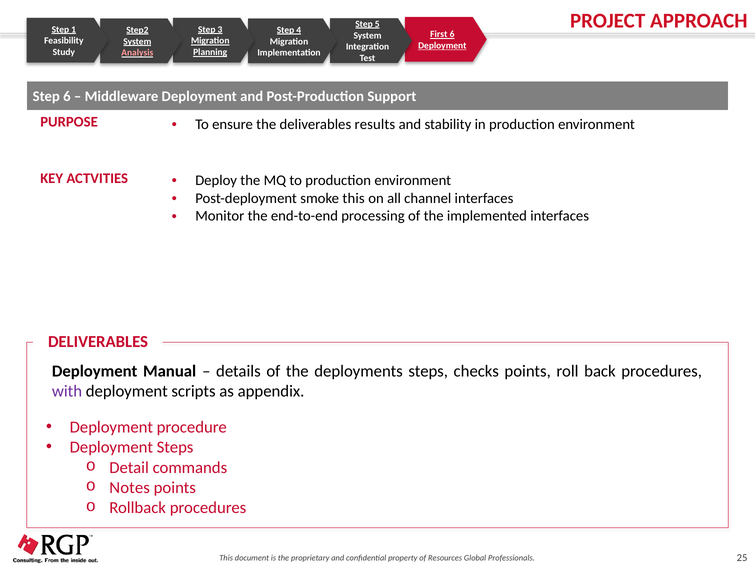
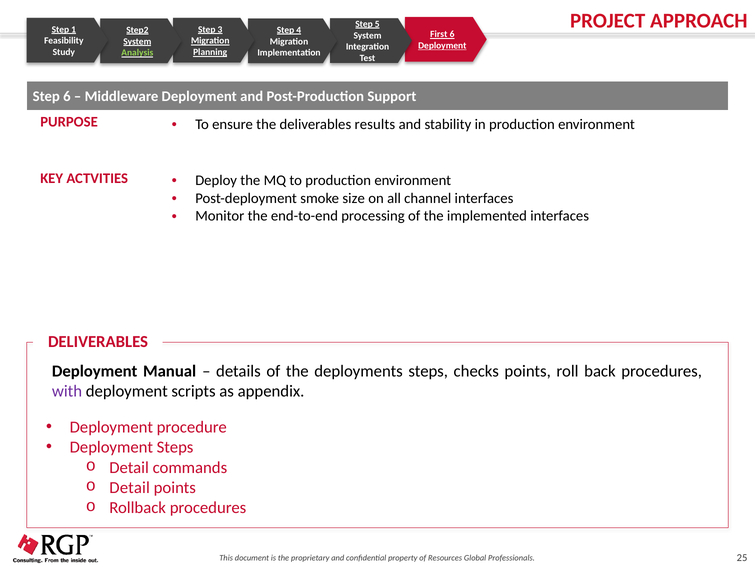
Analysis colour: pink -> light green
smoke this: this -> size
Notes at (130, 487): Notes -> Detail
